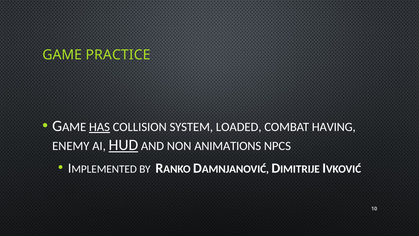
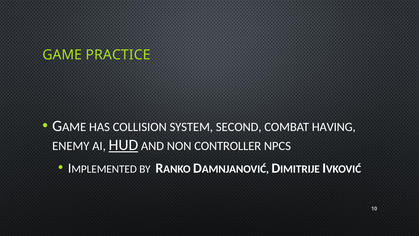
HAS underline: present -> none
LOADED: LOADED -> SECOND
ANIMATIONS: ANIMATIONS -> CONTROLLER
